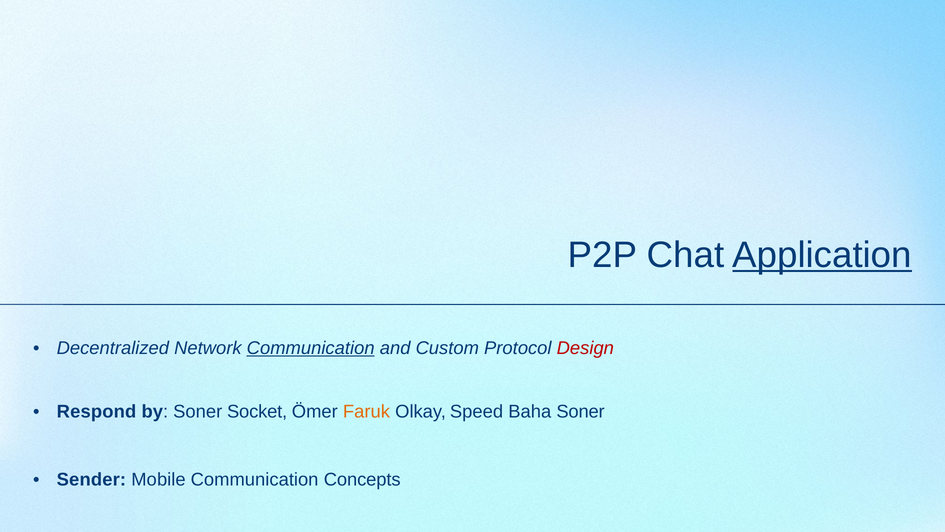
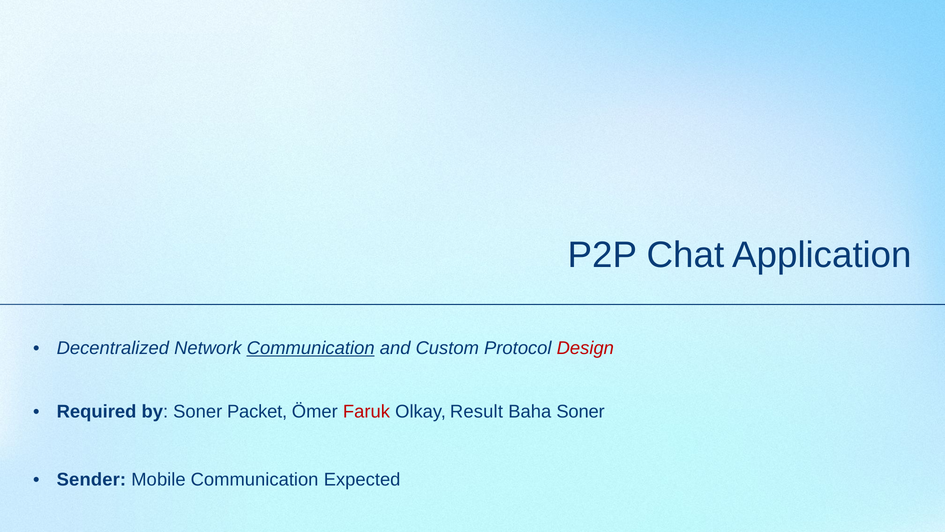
Application underline: present -> none
Respond: Respond -> Required
Socket: Socket -> Packet
Faruk colour: orange -> red
Speed: Speed -> Result
Concepts: Concepts -> Expected
